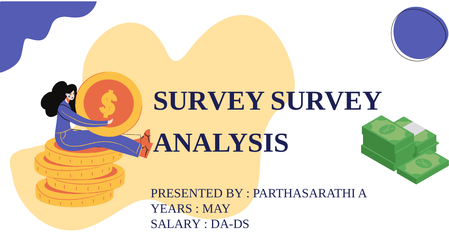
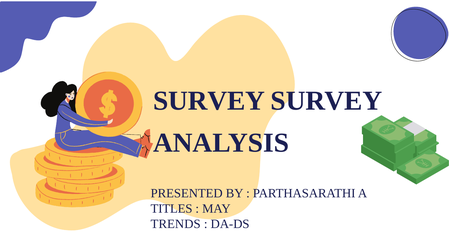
YEARS: YEARS -> TITLES
SALARY: SALARY -> TRENDS
